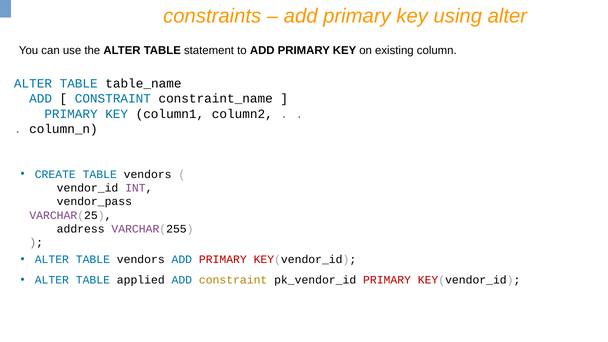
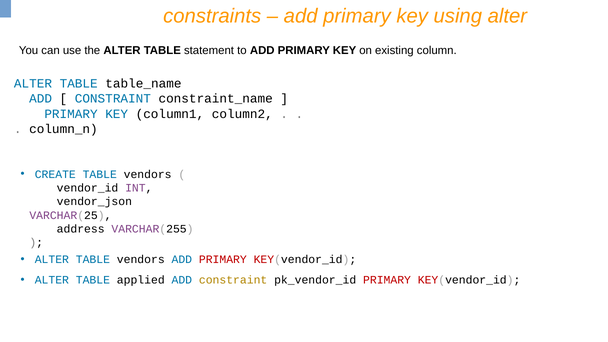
vendor_pass: vendor_pass -> vendor_json
